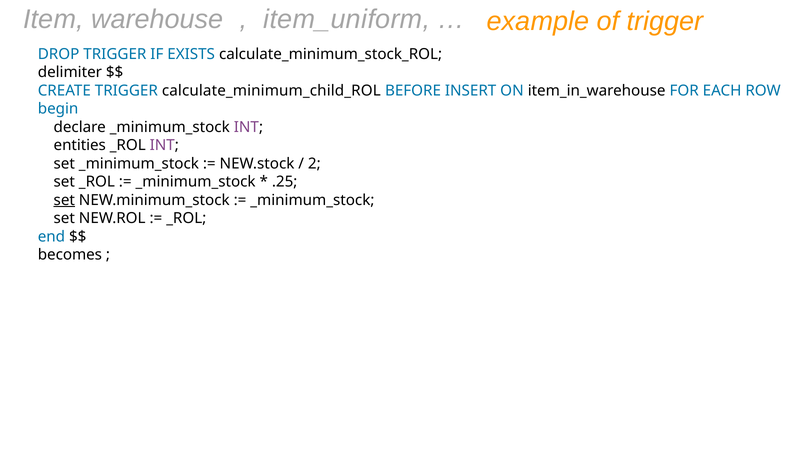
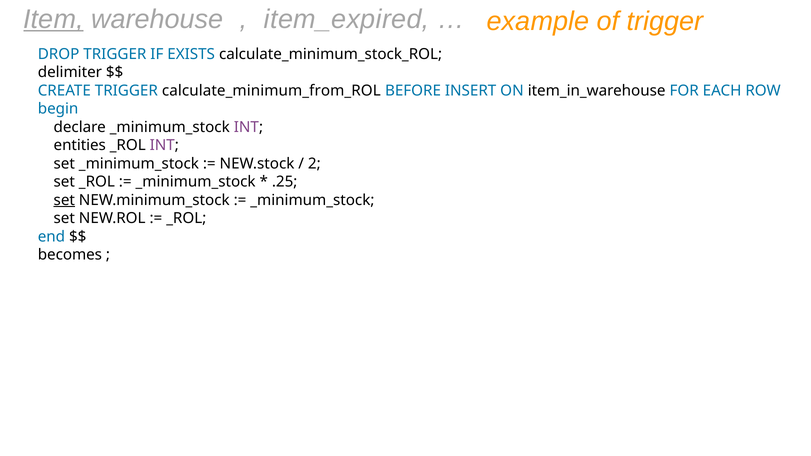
Item underline: none -> present
item_uniform: item_uniform -> item_expired
calculate_minimum_child_ROL: calculate_minimum_child_ROL -> calculate_minimum_from_ROL
